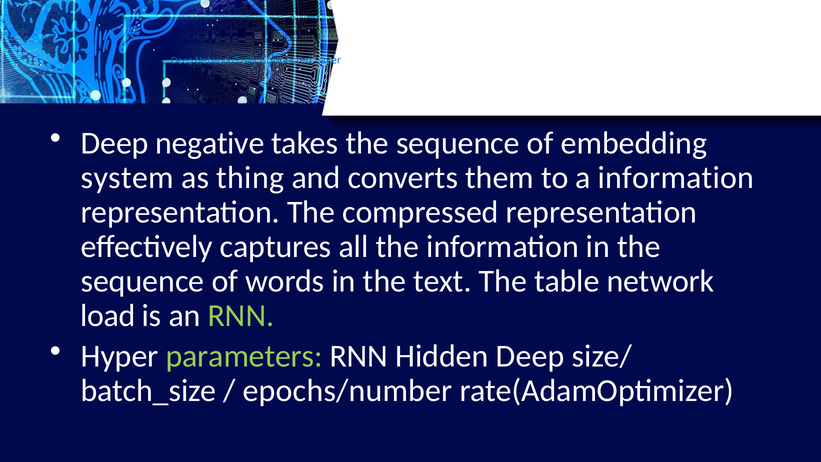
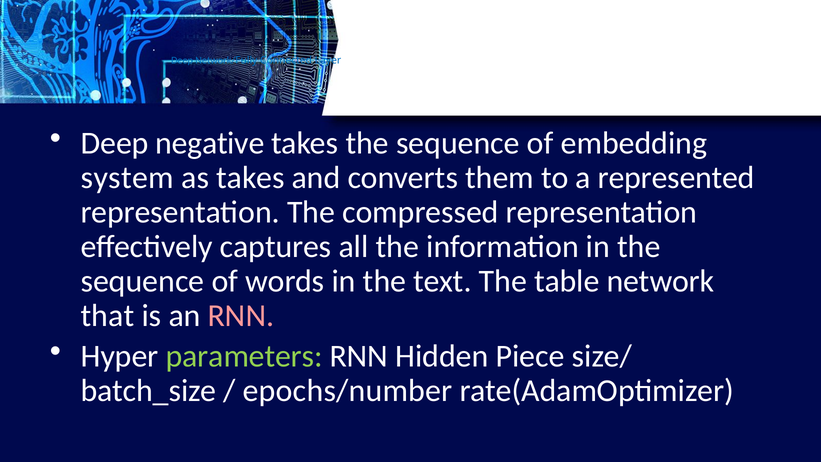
as thing: thing -> takes
a information: information -> represented
load: load -> that
RNN at (241, 316) colour: light green -> pink
Hidden Deep: Deep -> Piece
